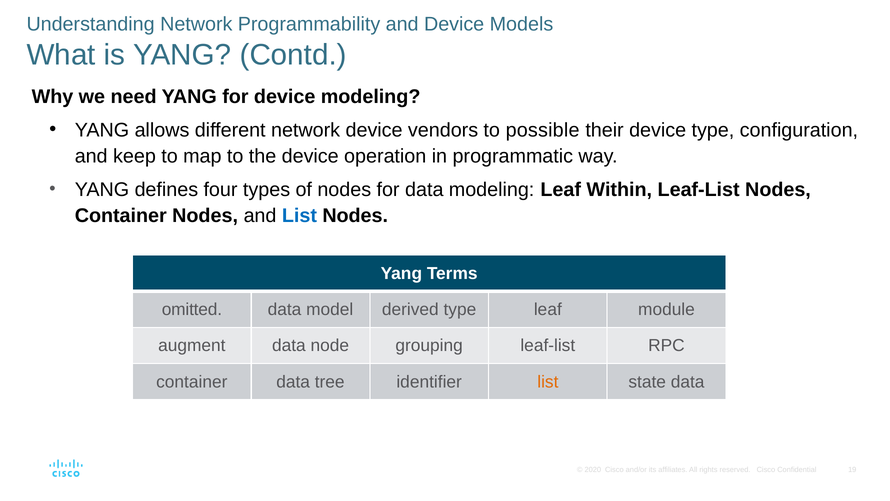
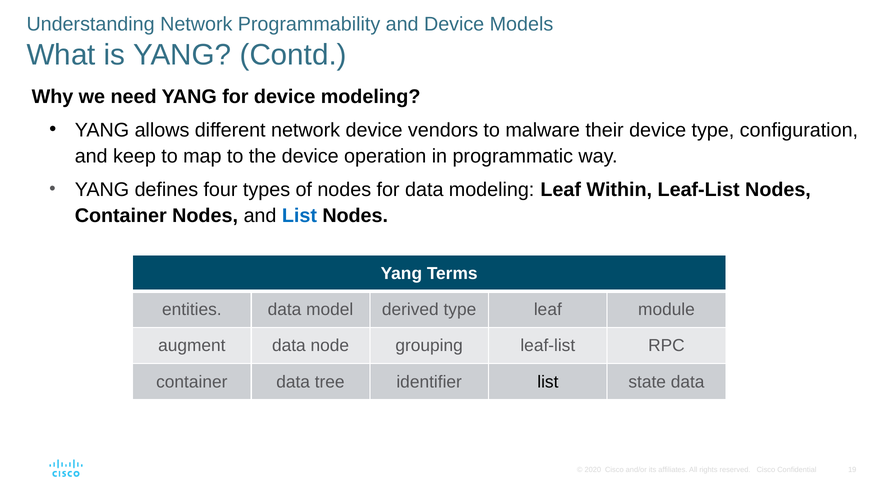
possible: possible -> malware
omitted: omitted -> entities
list at (548, 382) colour: orange -> black
